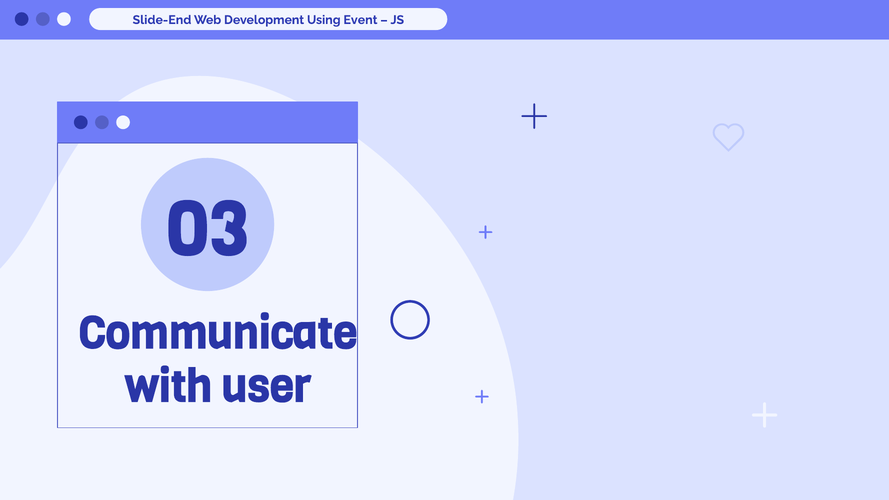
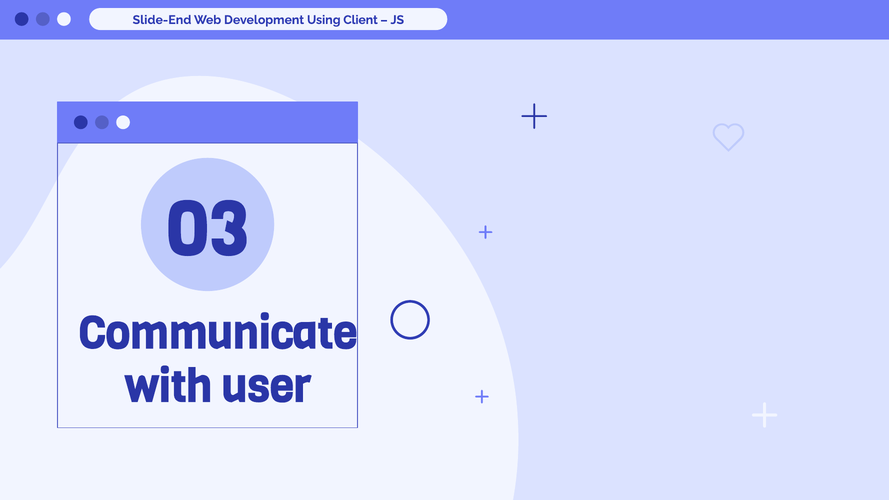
Event: Event -> Client
